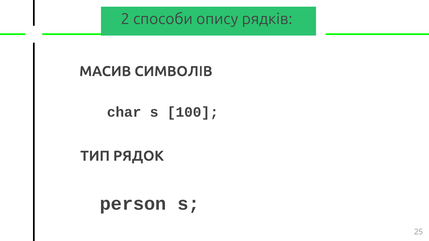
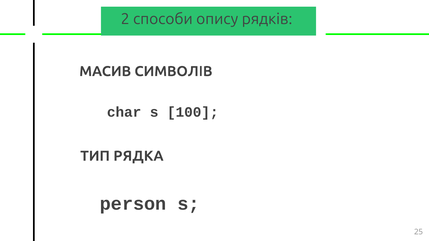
РЯДОК: РЯДОК -> РЯДКА
